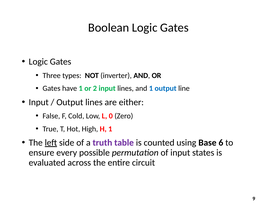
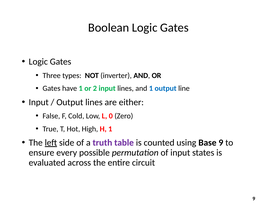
Base 6: 6 -> 9
